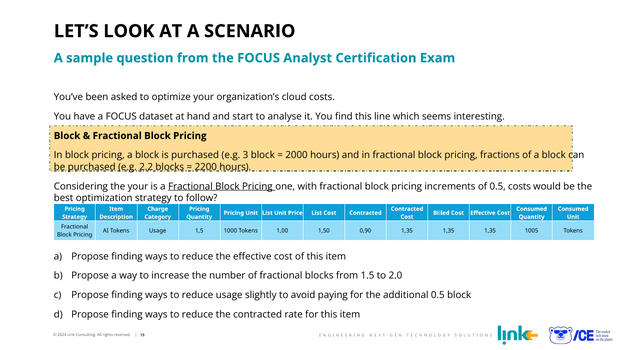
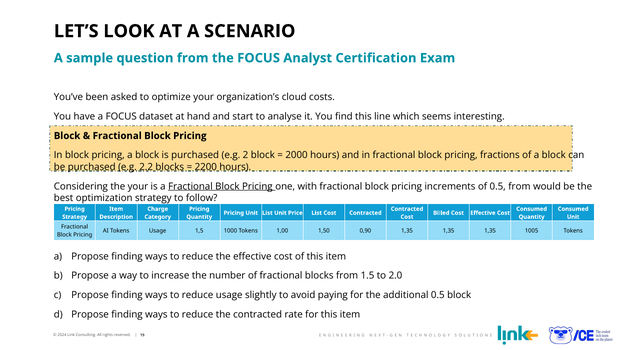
3: 3 -> 2
0.5 costs: costs -> from
